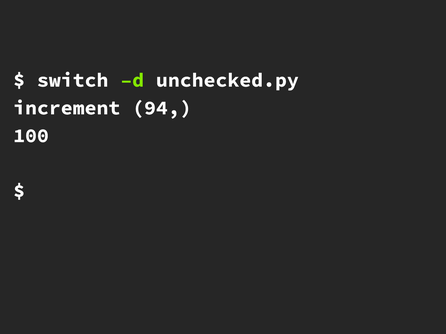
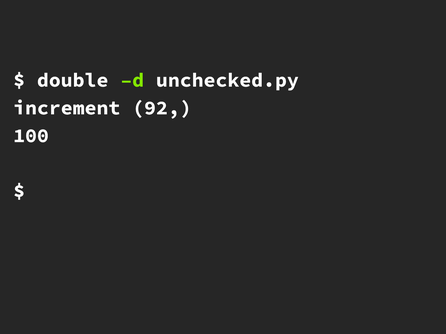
switch: switch -> double
94: 94 -> 92
